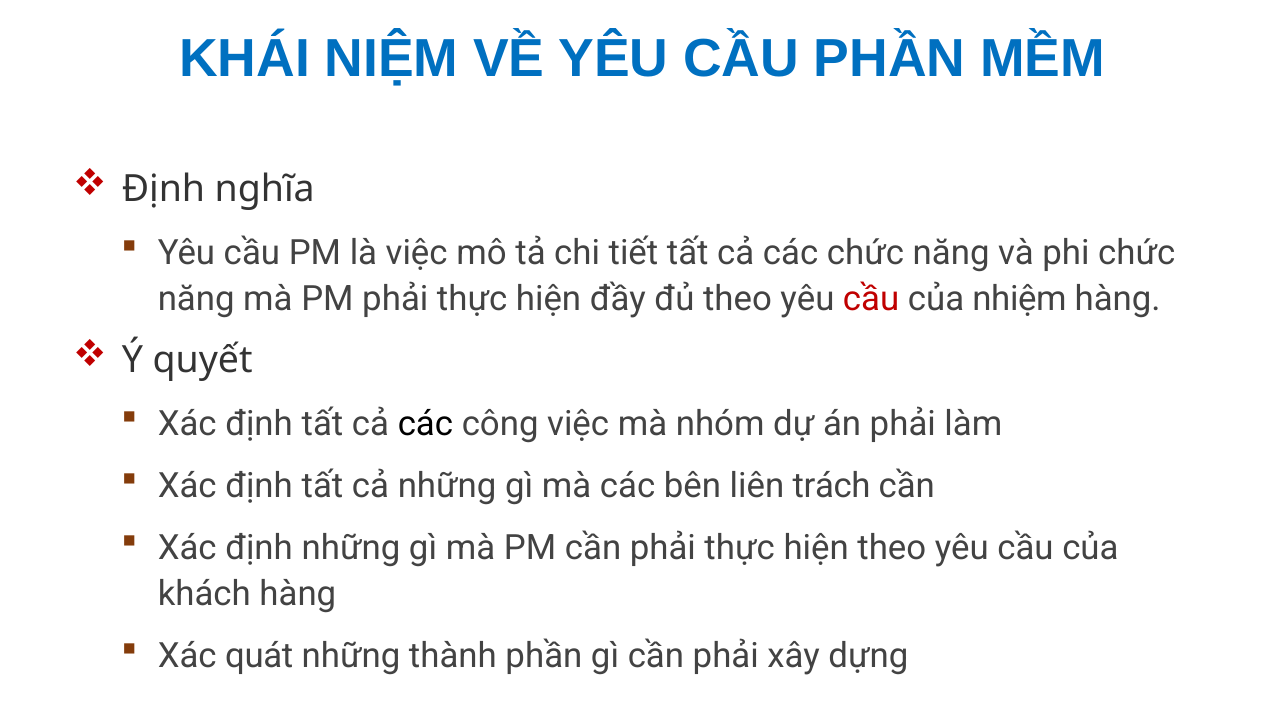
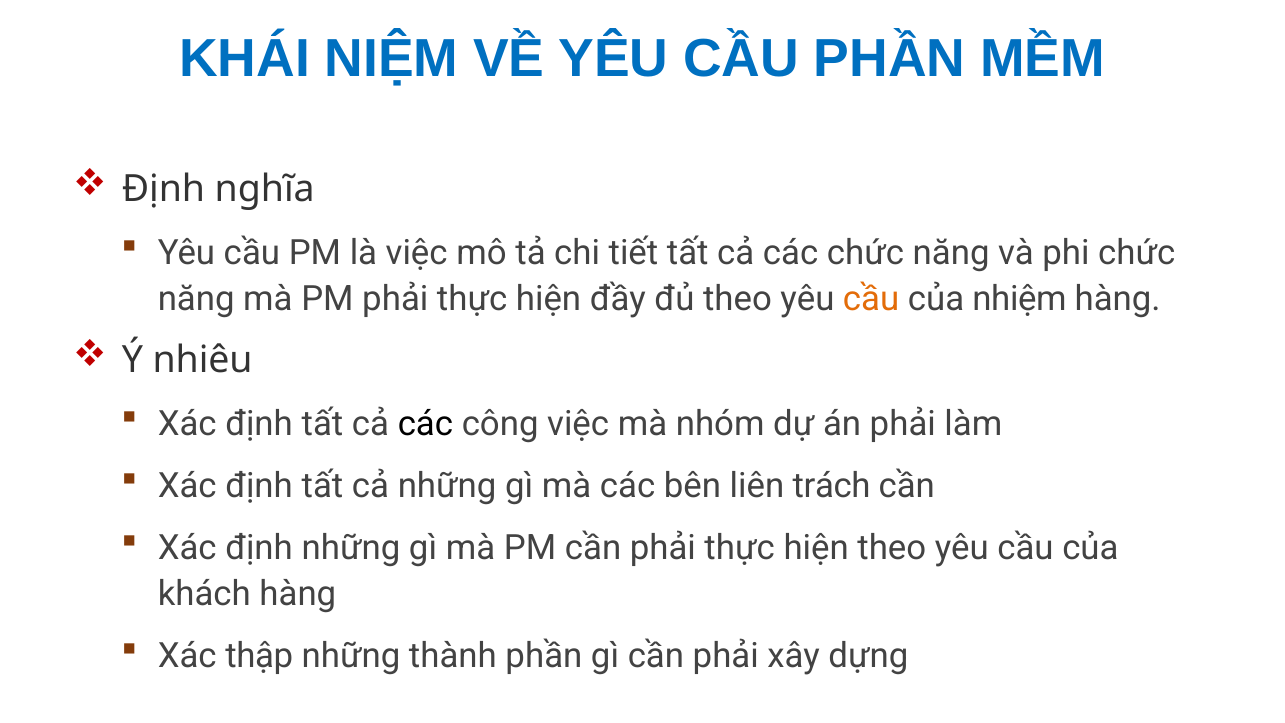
cầu at (871, 299) colour: red -> orange
quyết: quyết -> nhiêu
quát: quát -> thập
